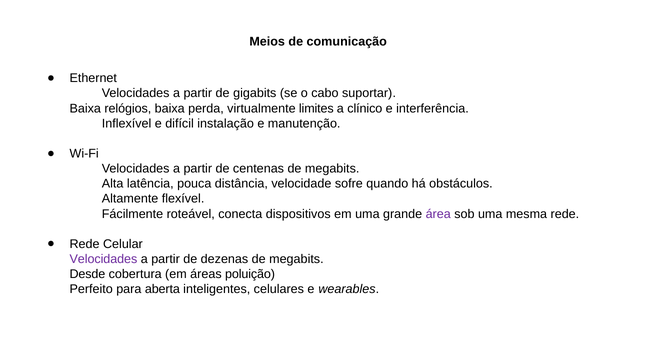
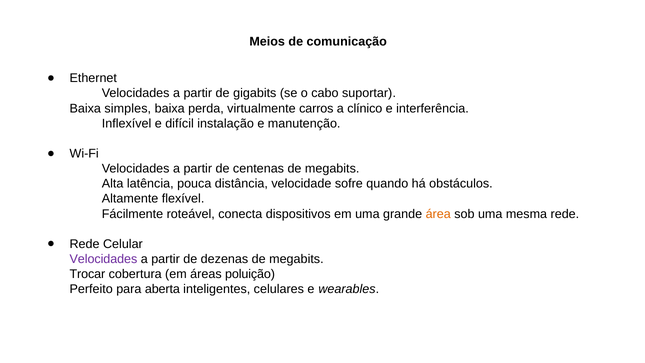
relógios: relógios -> simples
limites: limites -> carros
área colour: purple -> orange
Desde: Desde -> Trocar
